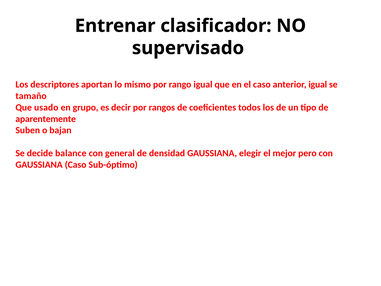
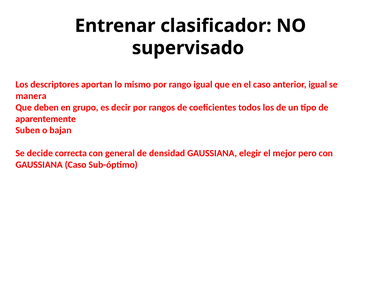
tamaño: tamaño -> manera
usado: usado -> deben
balance: balance -> correcta
